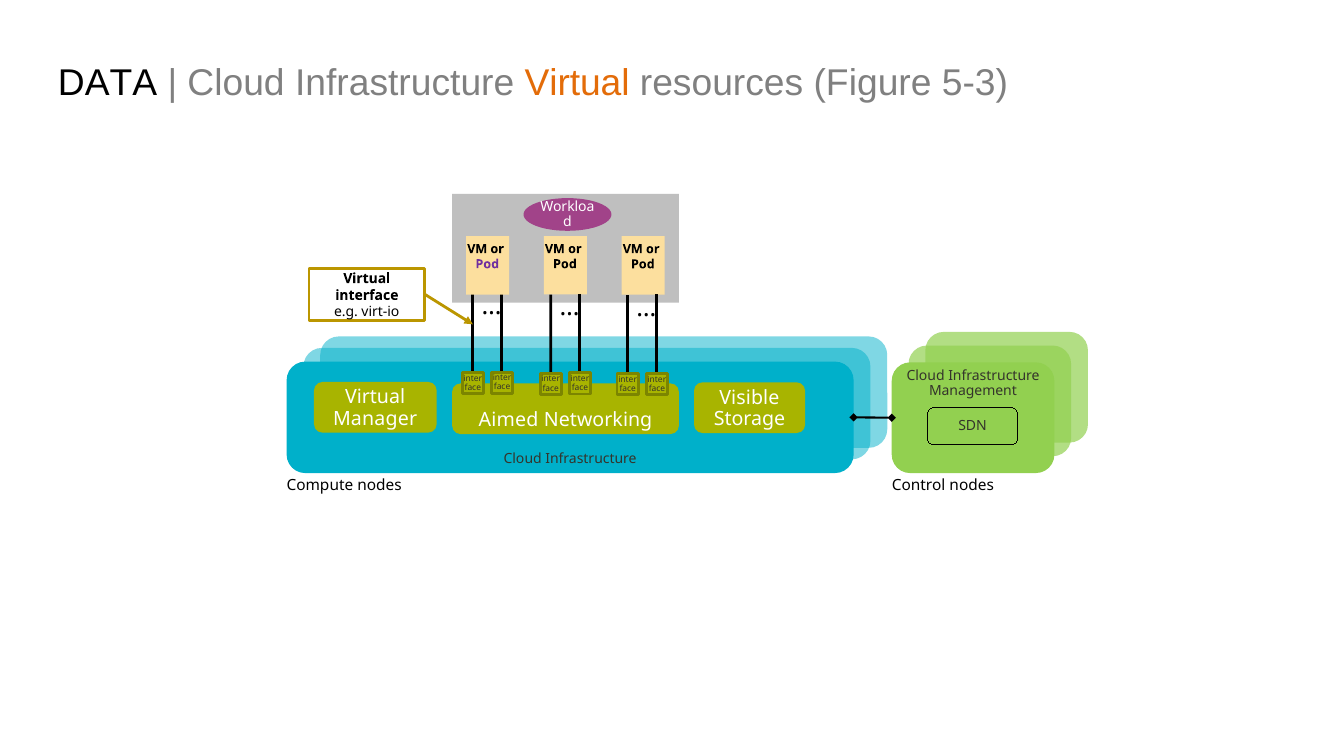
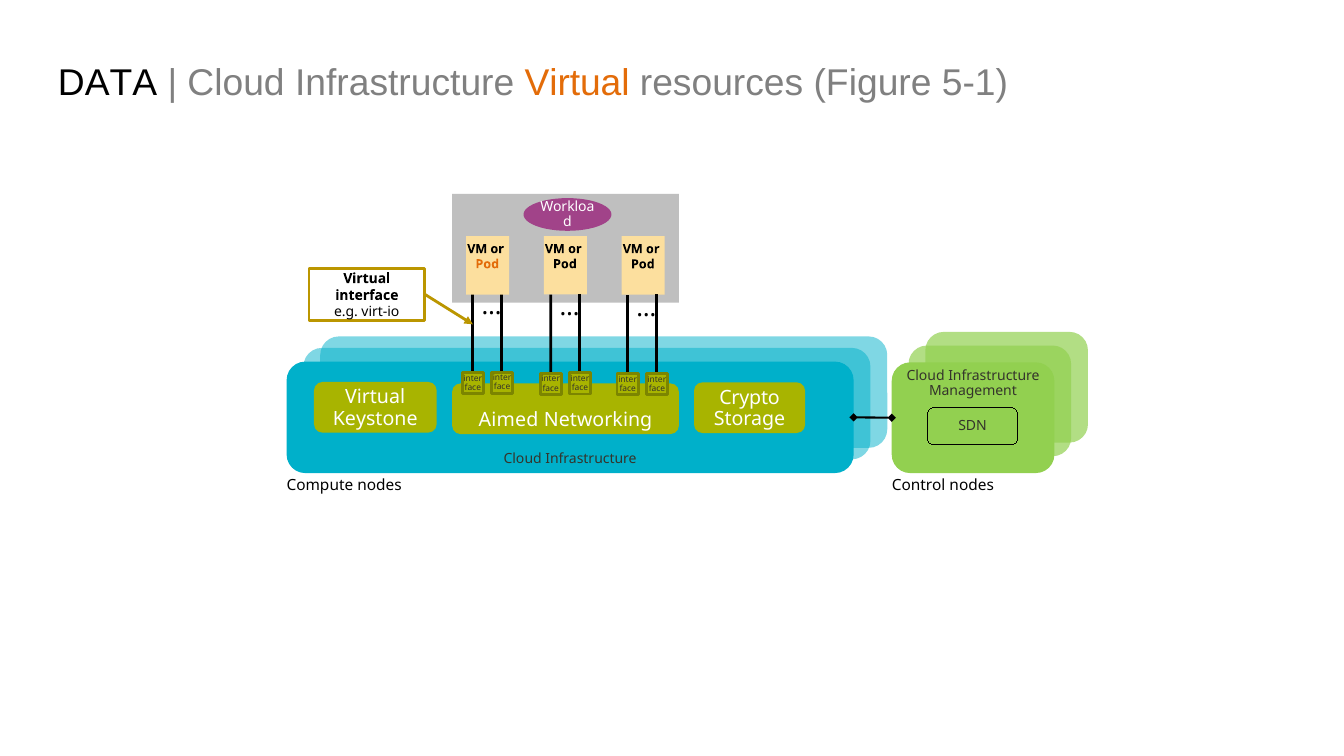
5-3: 5-3 -> 5-1
Pod at (487, 264) colour: purple -> orange
Visible: Visible -> Crypto
Manager: Manager -> Keystone
